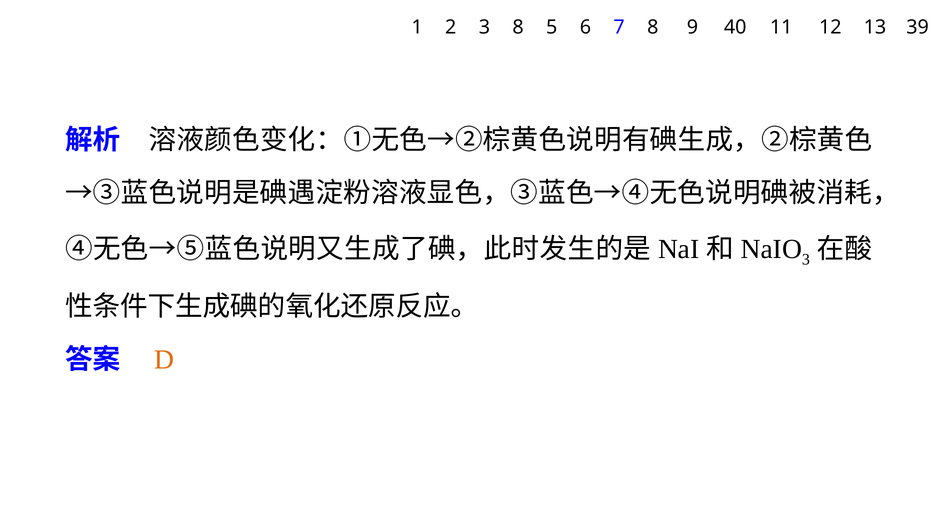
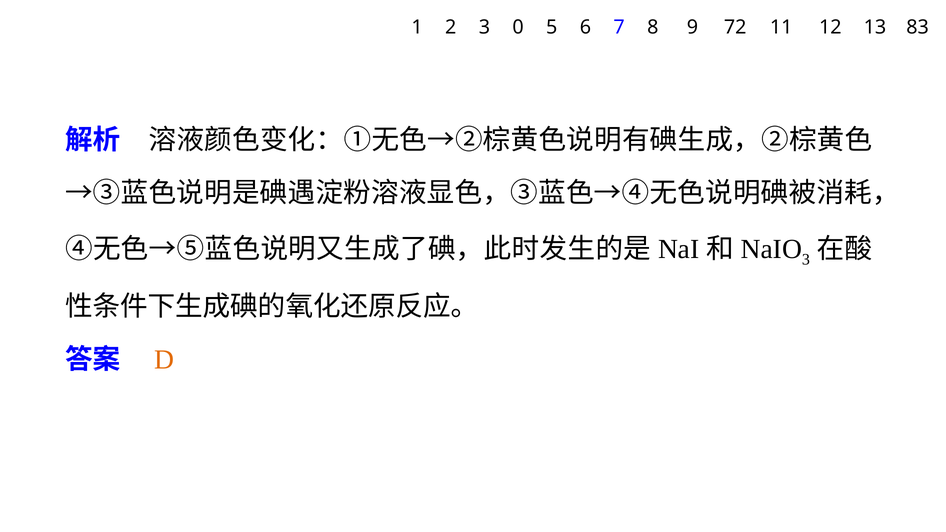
3 8: 8 -> 0
40: 40 -> 72
39: 39 -> 83
